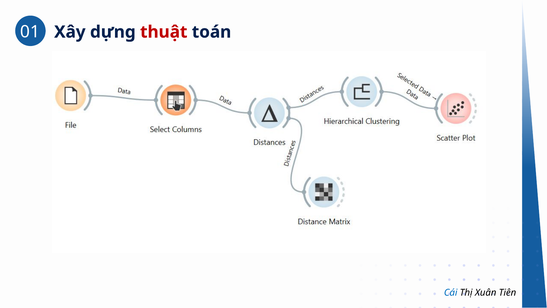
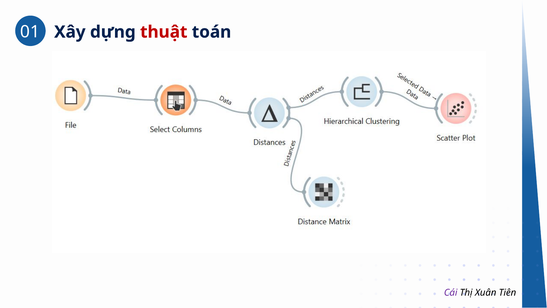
Cái colour: blue -> purple
